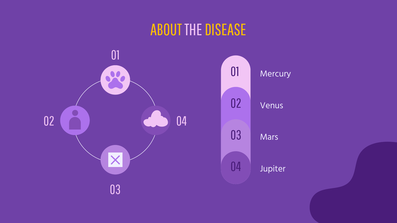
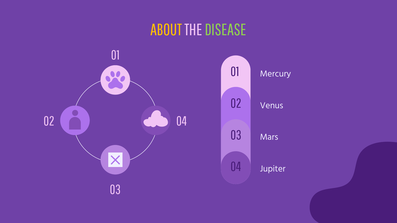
DISEASE colour: yellow -> light green
